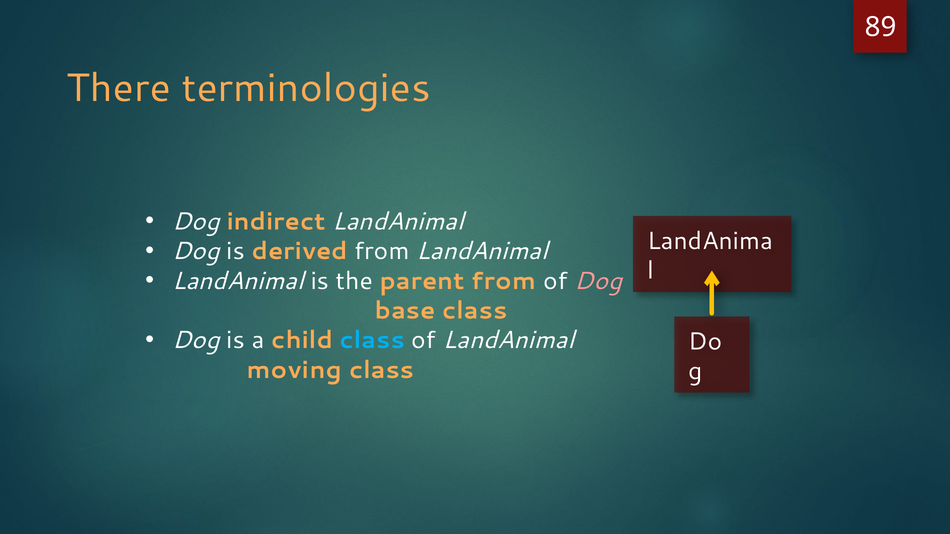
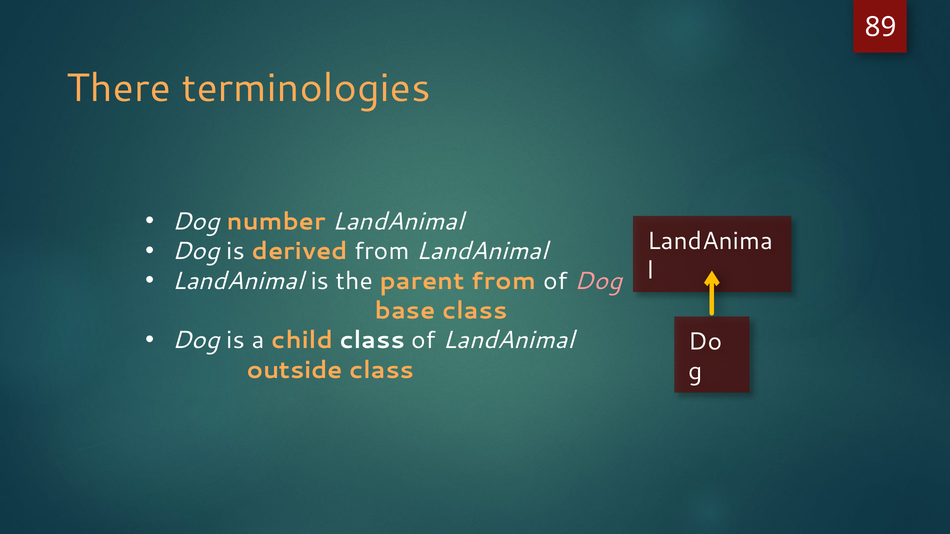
indirect: indirect -> number
class at (372, 341) colour: light blue -> white
moving: moving -> outside
